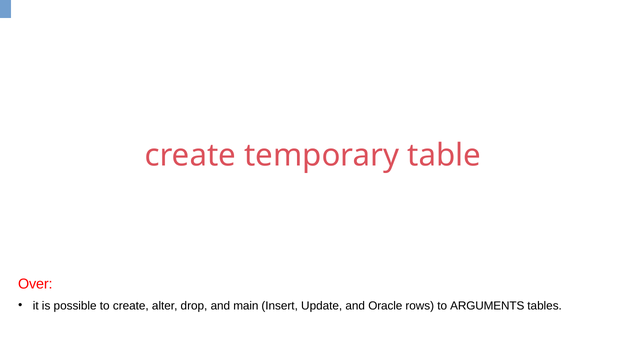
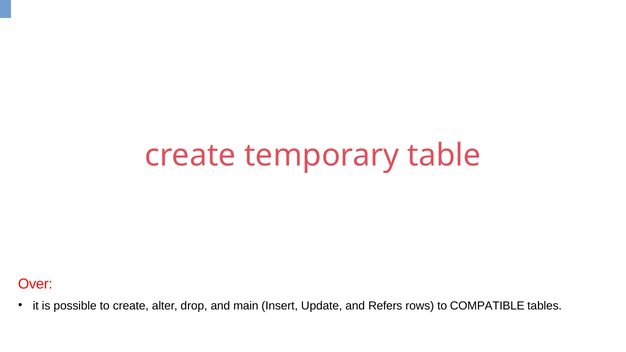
Oracle: Oracle -> Refers
ARGUMENTS: ARGUMENTS -> COMPATIBLE
